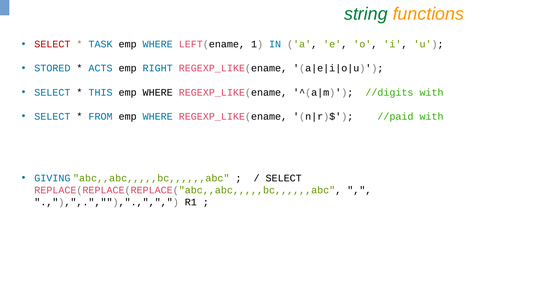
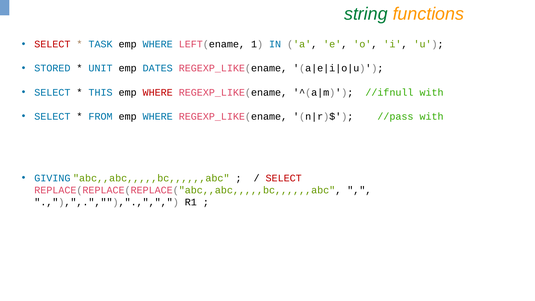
ACTS: ACTS -> UNIT
RIGHT: RIGHT -> DATES
WHERE at (158, 92) colour: black -> red
//digits: //digits -> //ifnull
//paid: //paid -> //pass
SELECT at (284, 178) colour: black -> red
